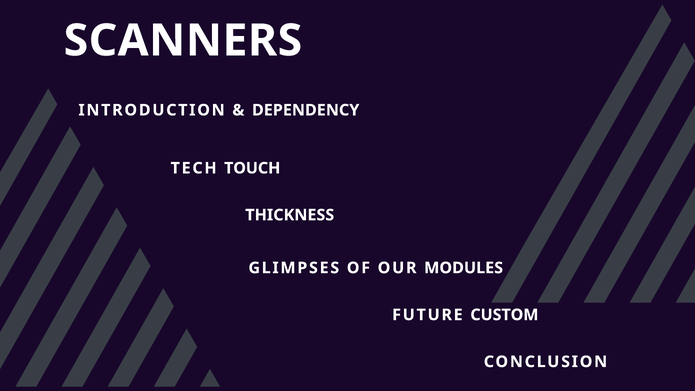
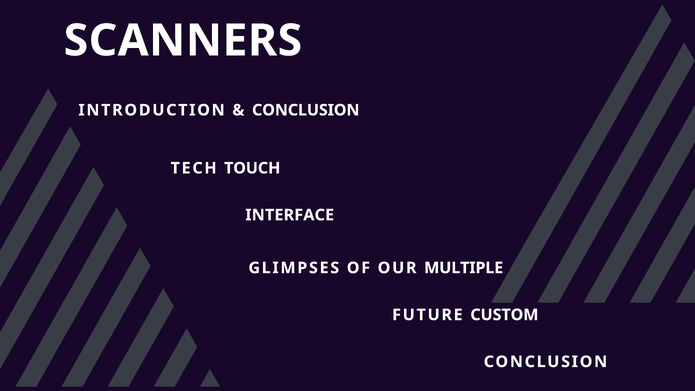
DEPENDENCY at (306, 110): DEPENDENCY -> CONCLUSION
THICKNESS: THICKNESS -> INTERFACE
MODULES: MODULES -> MULTIPLE
